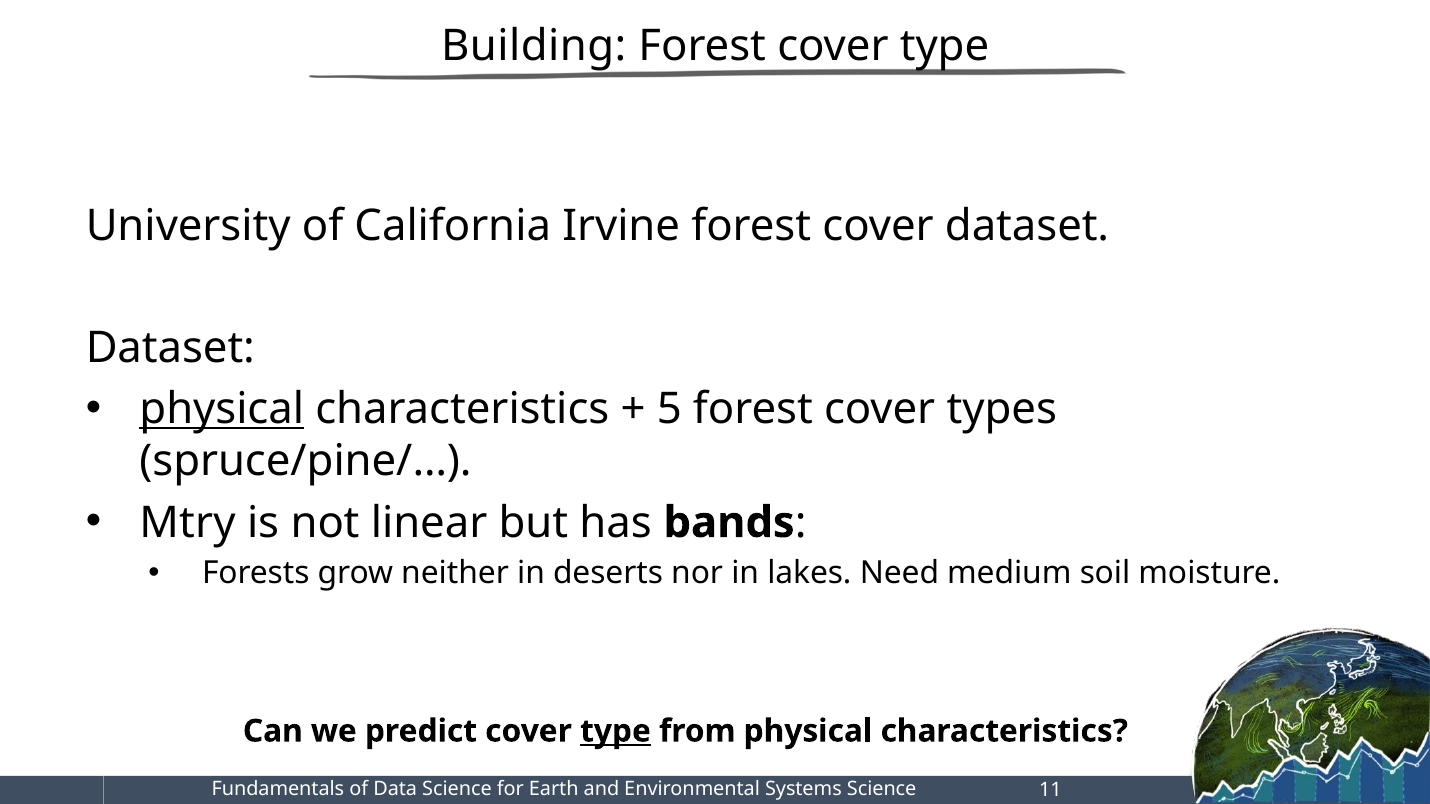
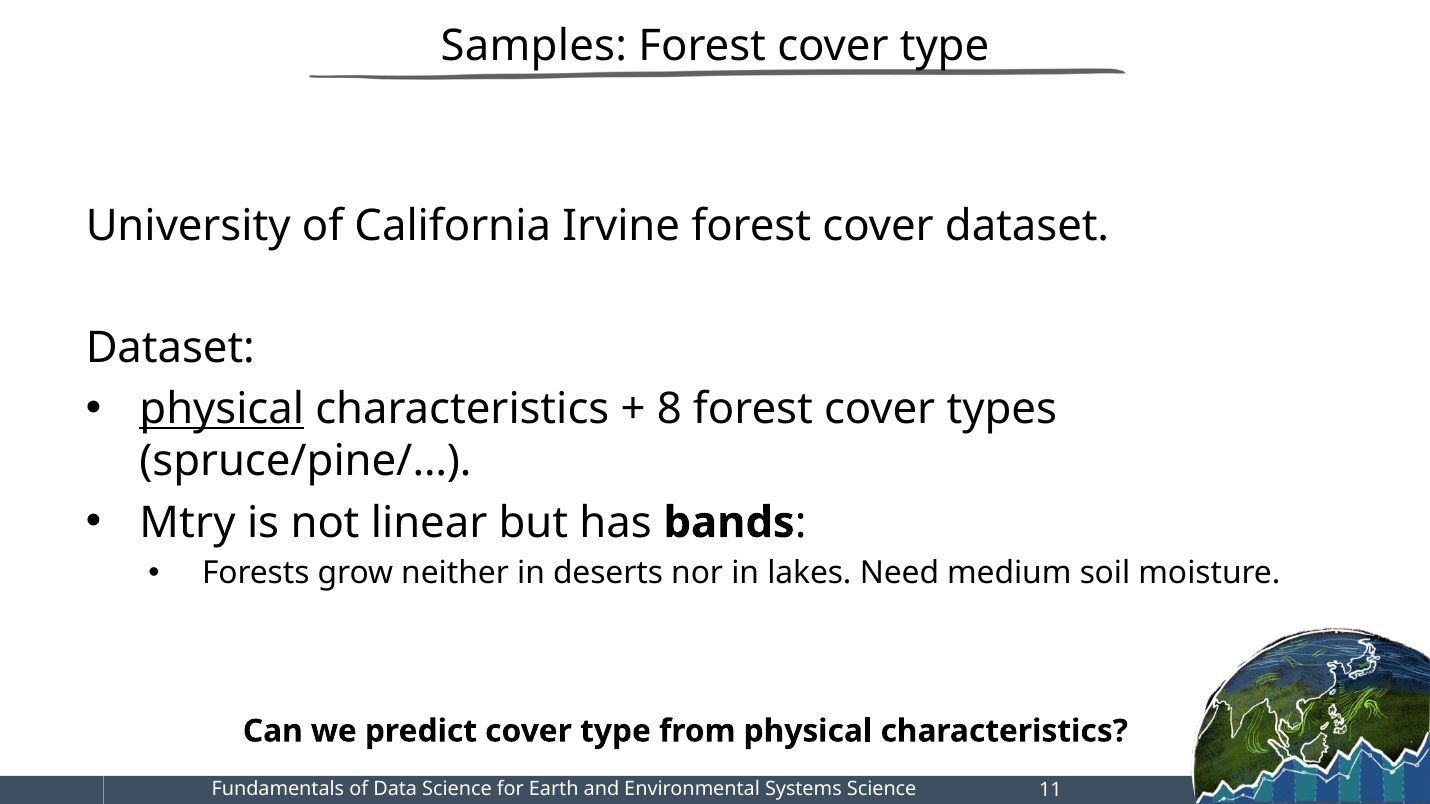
Building: Building -> Samples
5: 5 -> 8
type at (615, 731) underline: present -> none
